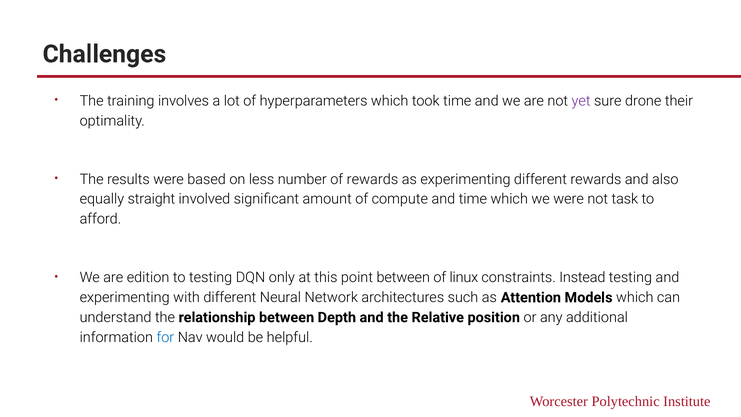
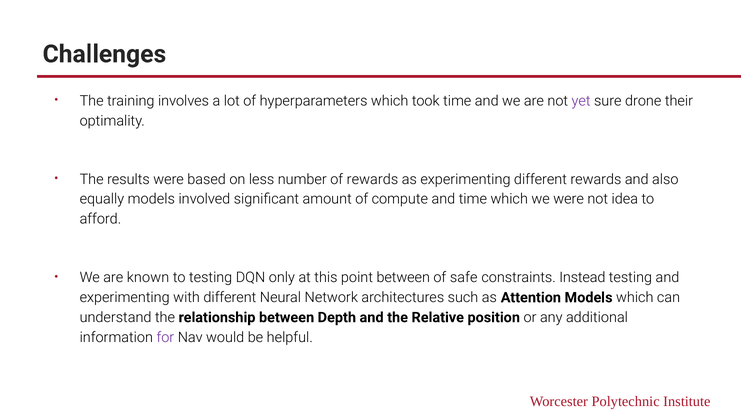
equally straight: straight -> models
task: task -> idea
edition: edition -> known
linux: linux -> safe
for colour: blue -> purple
